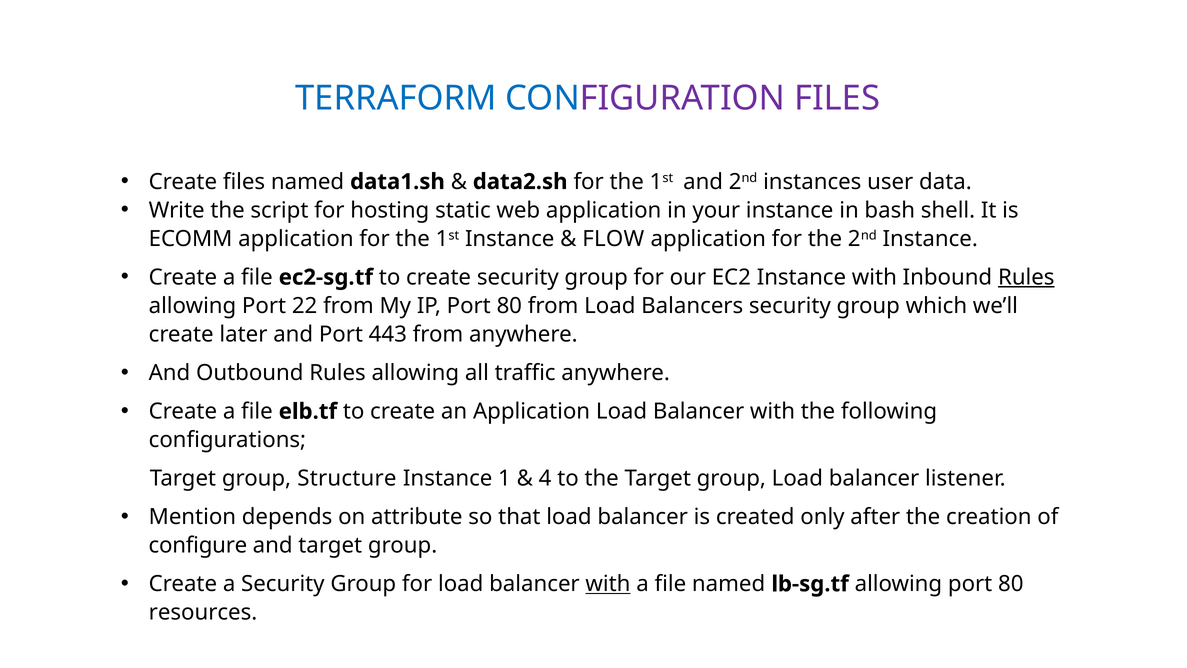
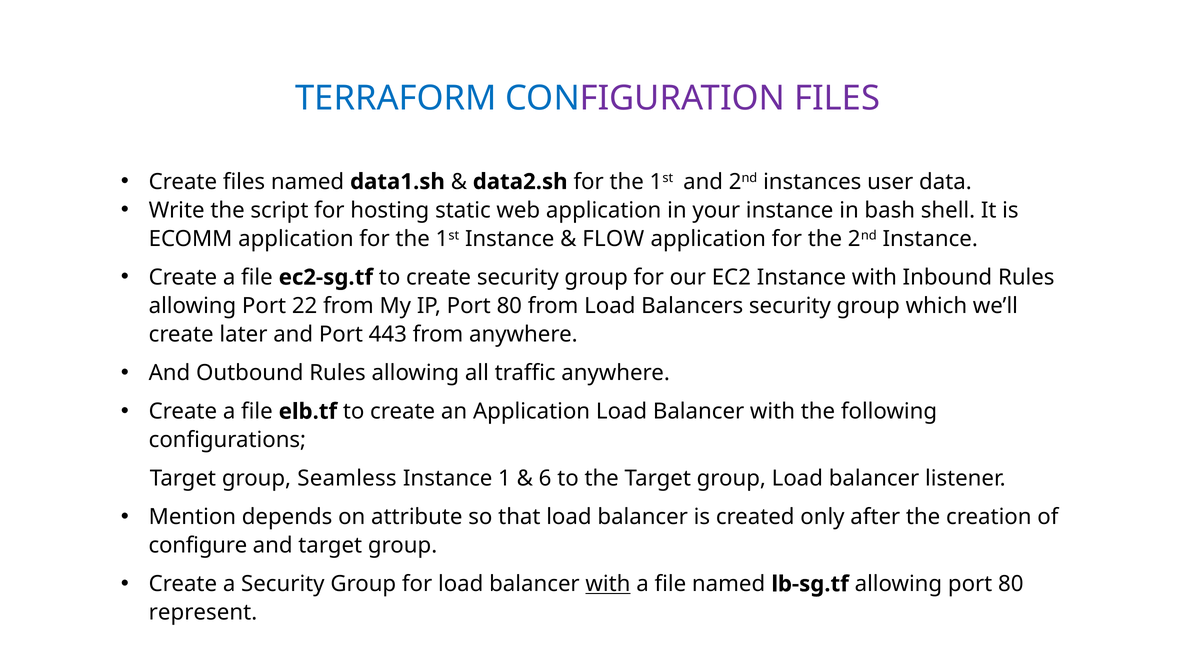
Rules at (1026, 277) underline: present -> none
Structure: Structure -> Seamless
4: 4 -> 6
resources: resources -> represent
